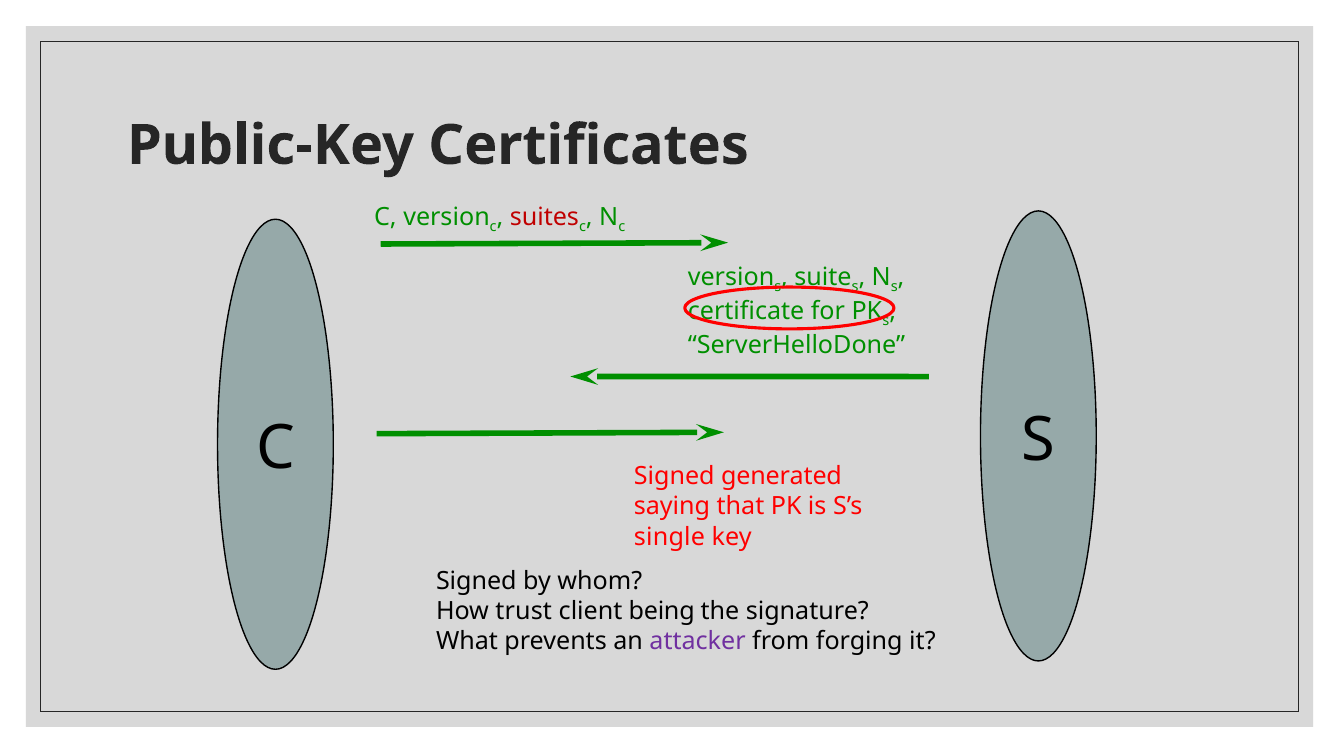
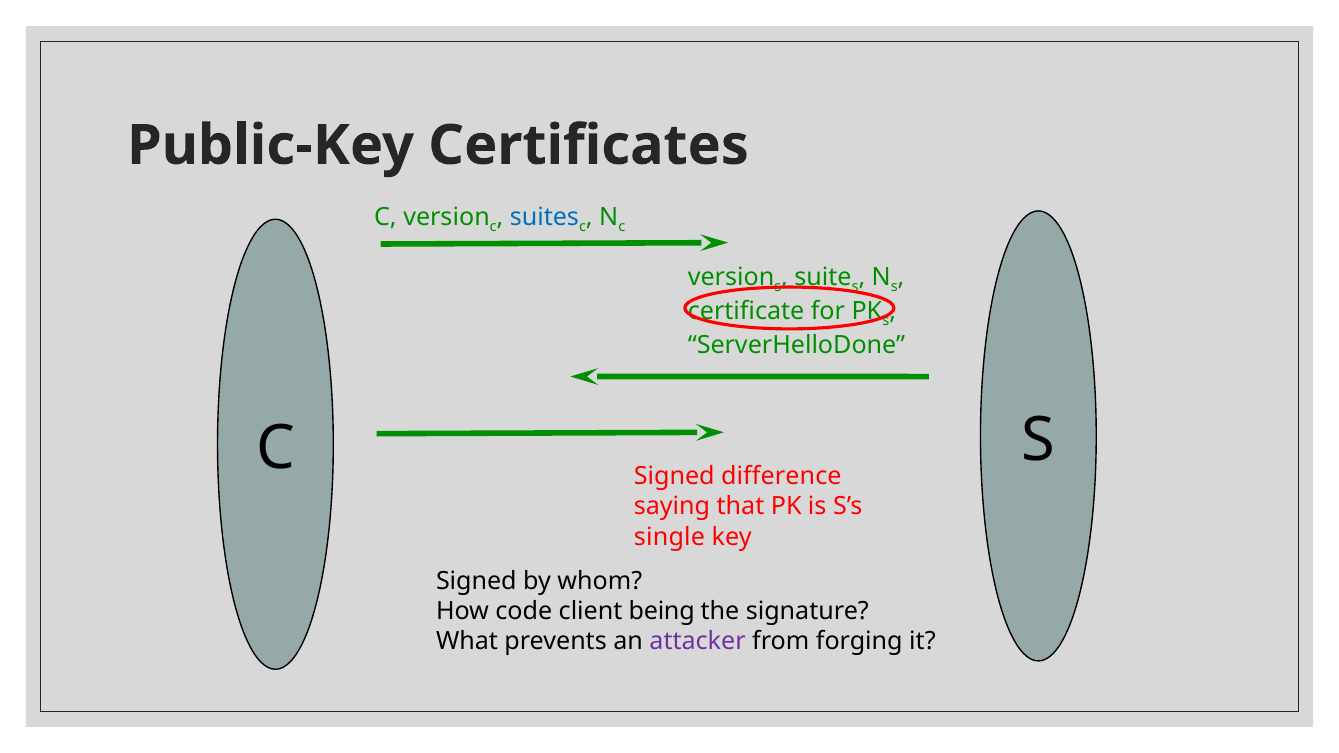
suites colour: red -> blue
generated: generated -> difference
trust: trust -> code
